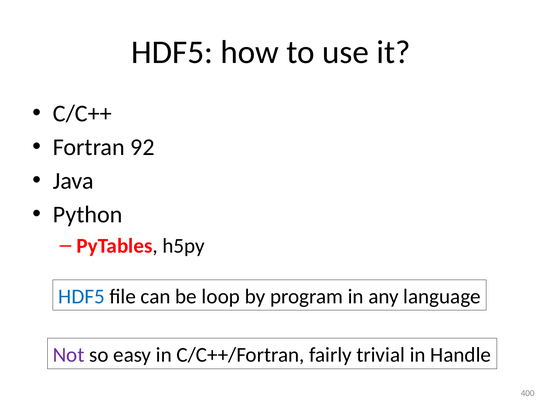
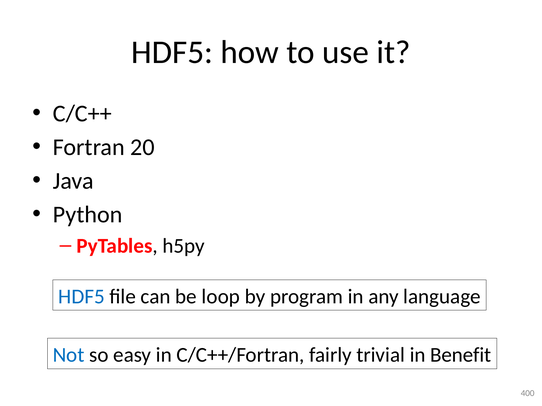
92: 92 -> 20
Not colour: purple -> blue
Handle: Handle -> Benefit
